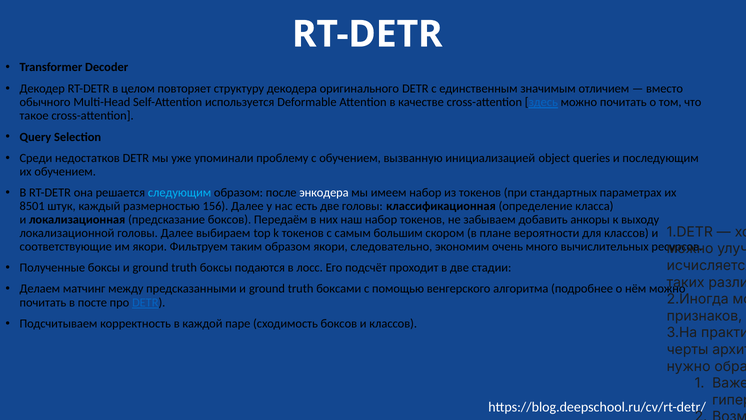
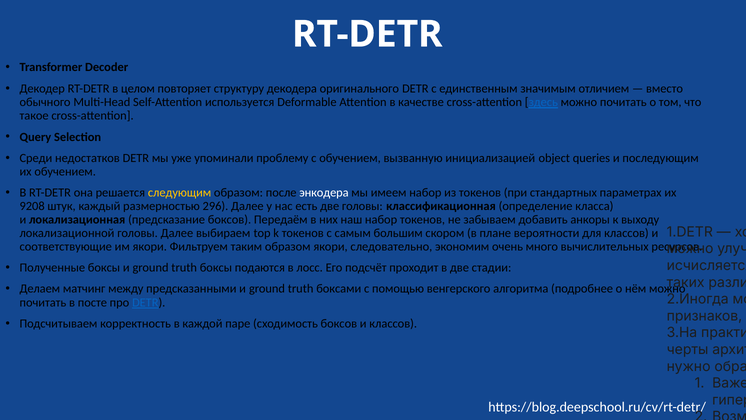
следующим colour: light blue -> yellow
8501: 8501 -> 9208
156: 156 -> 296
